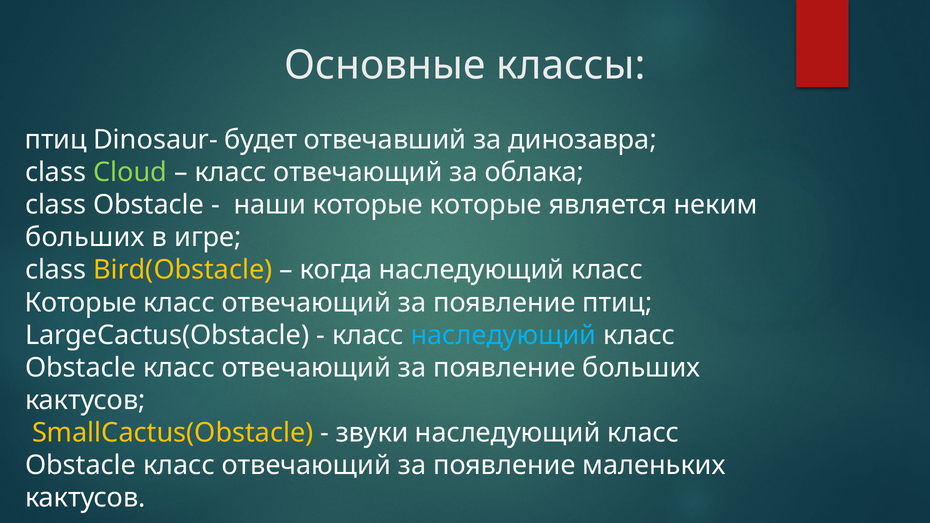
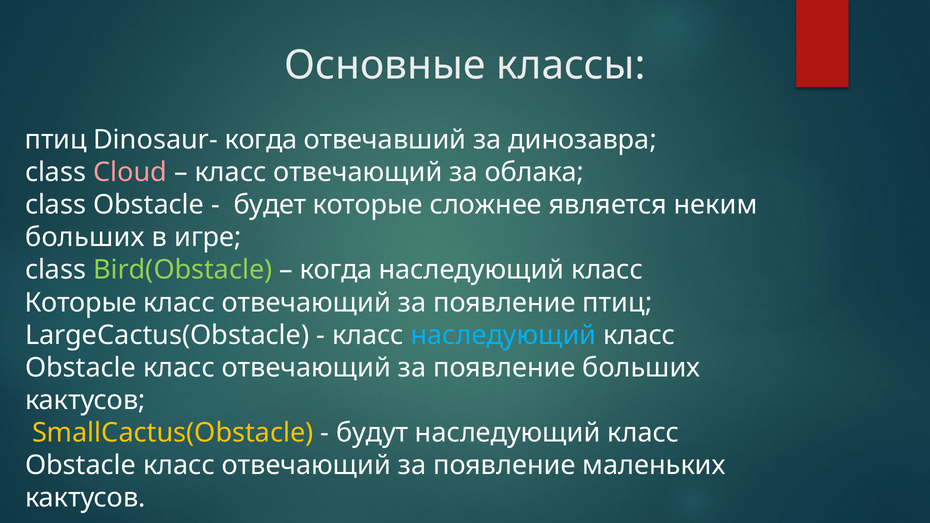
Dinosaur- будет: будет -> когда
Cloud colour: light green -> pink
наши: наши -> будет
которые которые: которые -> сложнее
Bird(Obstacle colour: yellow -> light green
звуки: звуки -> будут
